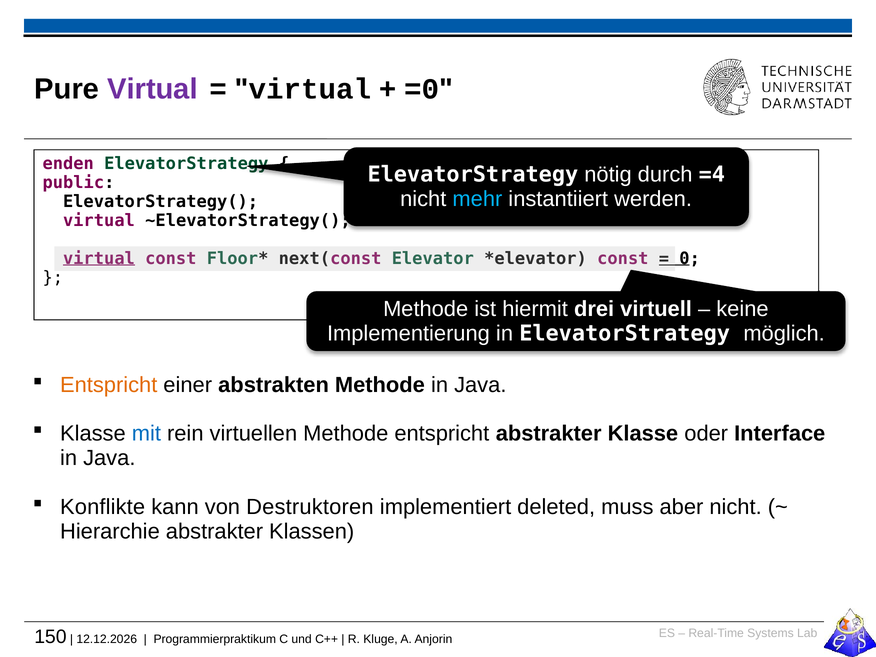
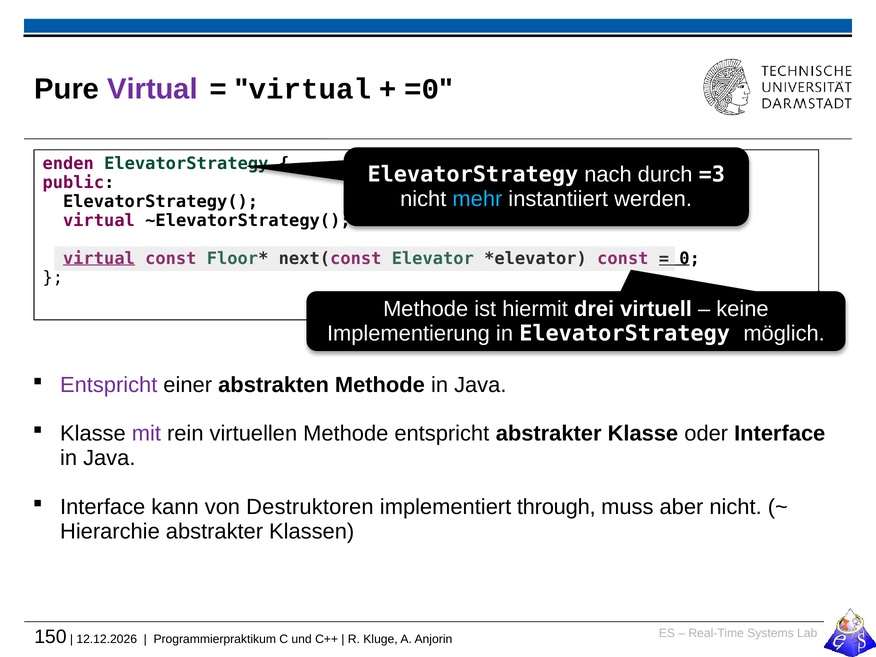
nötig: nötig -> nach
=4: =4 -> =3
Entspricht at (109, 385) colour: orange -> purple
mit colour: blue -> purple
Konflikte at (103, 507): Konflikte -> Interface
deleted: deleted -> through
